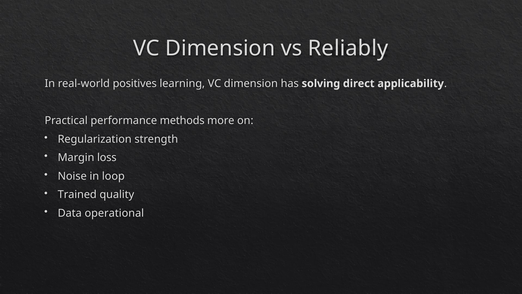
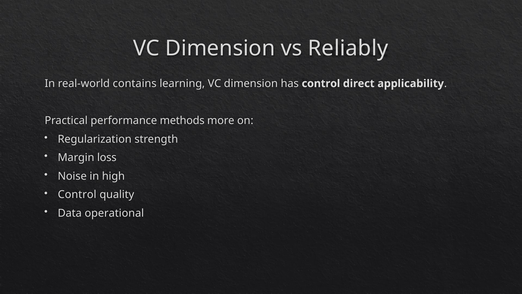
positives: positives -> contains
has solving: solving -> control
loop: loop -> high
Trained at (77, 194): Trained -> Control
